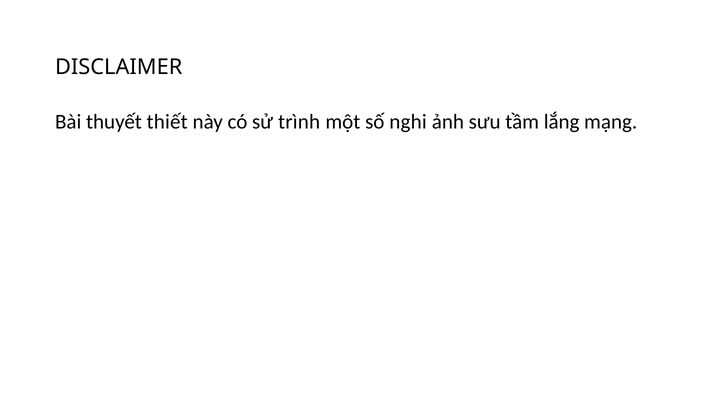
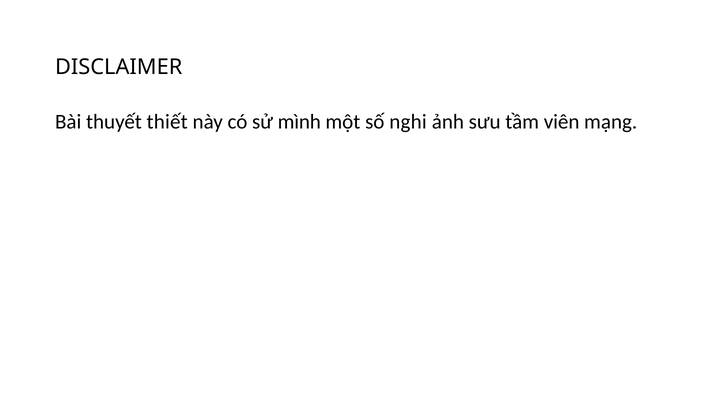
trình: trình -> mình
lắng: lắng -> viên
